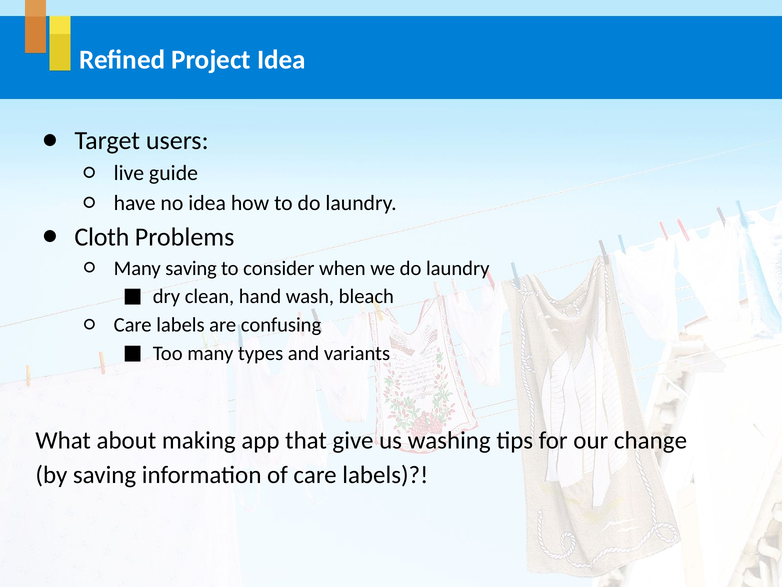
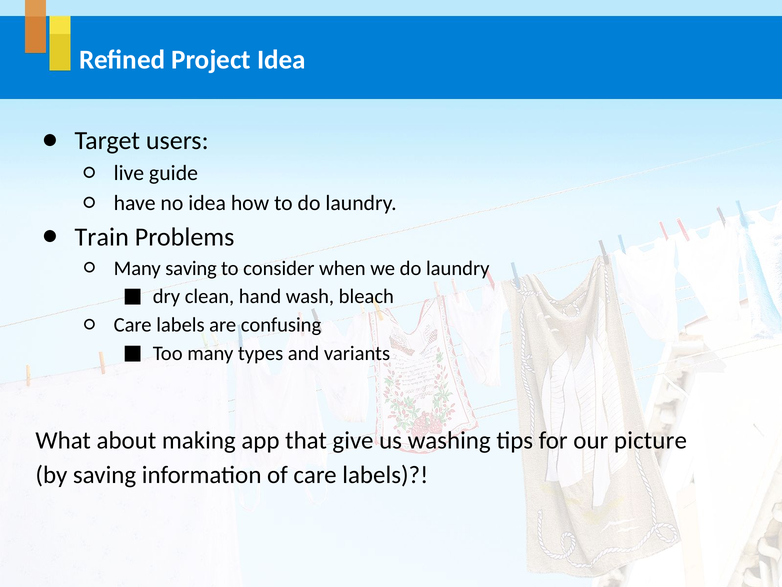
Cloth: Cloth -> Train
change: change -> picture
